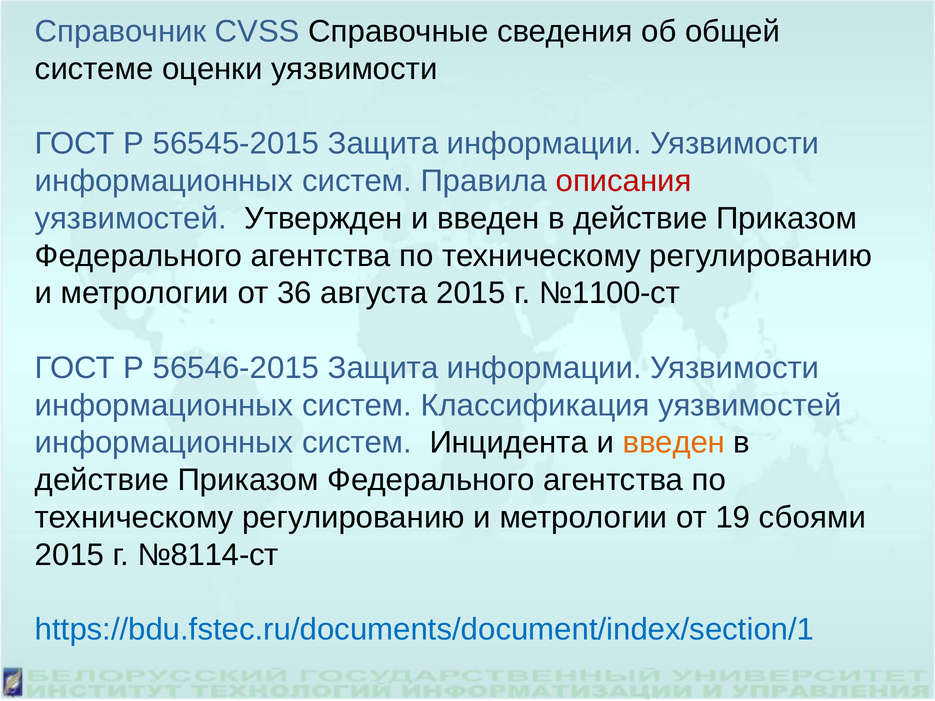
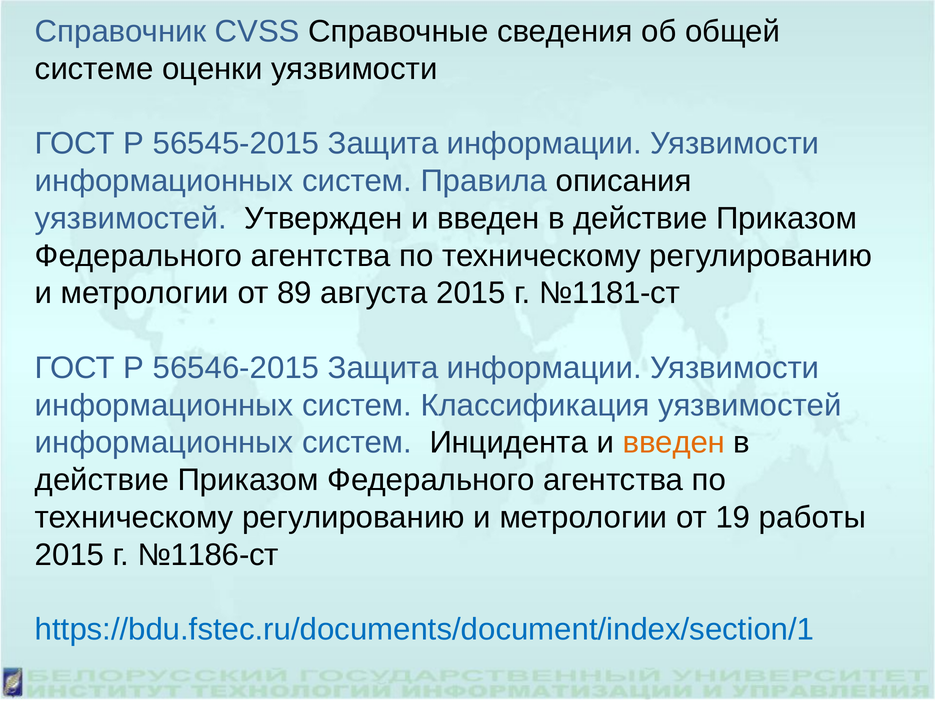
описания colour: red -> black
36: 36 -> 89
№1100-ст: №1100-ст -> №1181-ст
сбоями: сбоями -> работы
№8114-ст: №8114-ст -> №1186-ст
